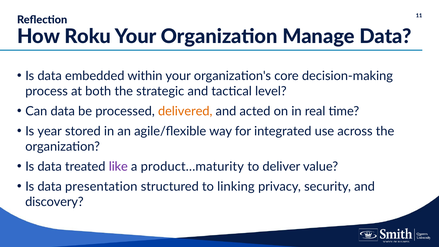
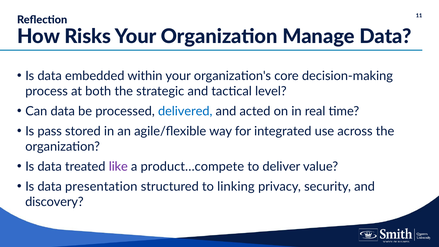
Roku: Roku -> Risks
delivered colour: orange -> blue
year: year -> pass
product…maturity: product…maturity -> product…compete
